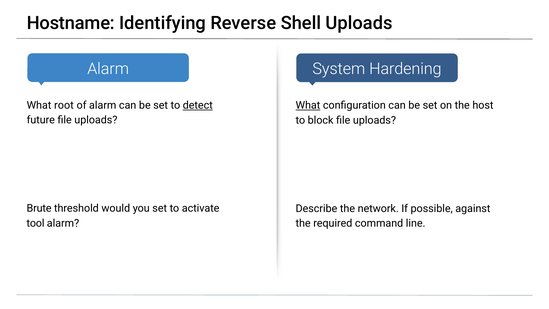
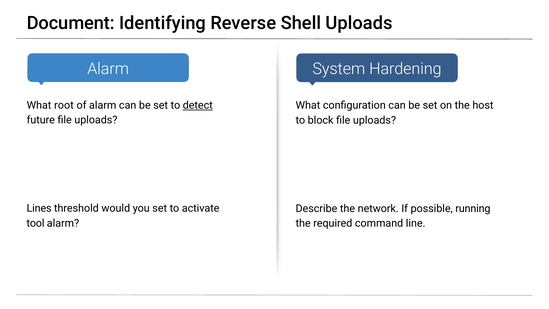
Hostname: Hostname -> Document
What at (308, 105) underline: present -> none
Brute: Brute -> Lines
against: against -> running
